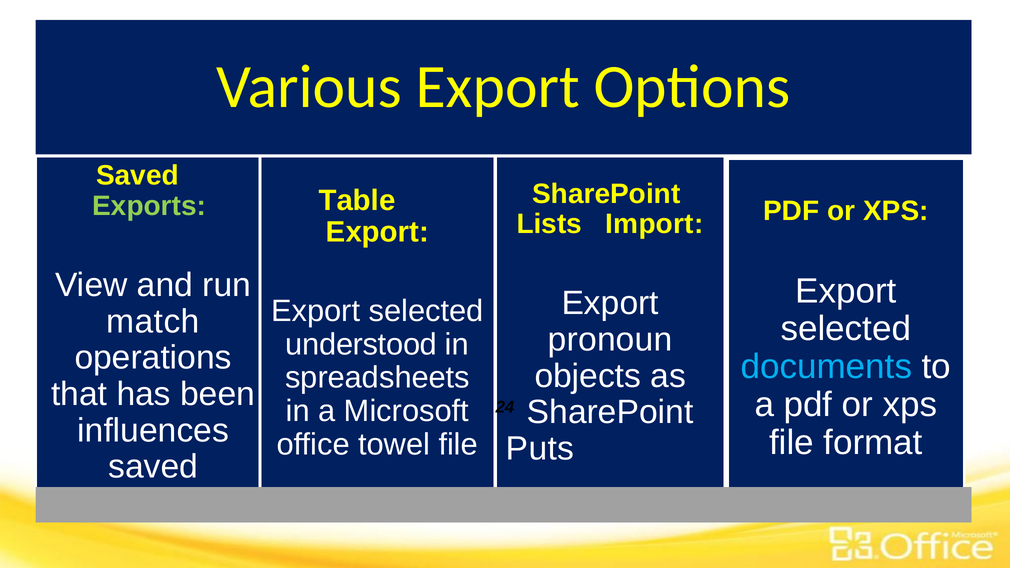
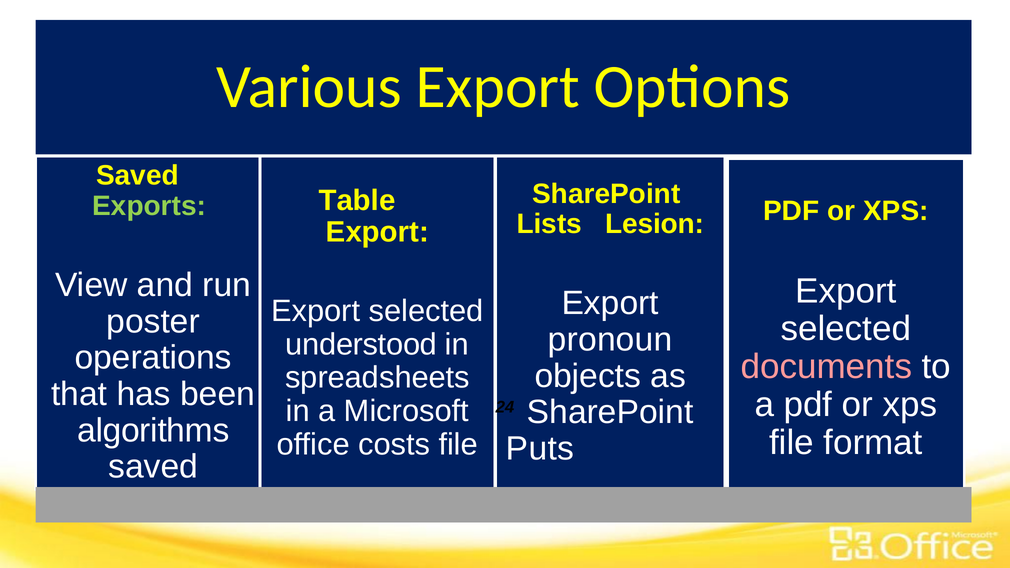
Import: Import -> Lesion
match: match -> poster
documents colour: light blue -> pink
influences: influences -> algorithms
towel: towel -> costs
